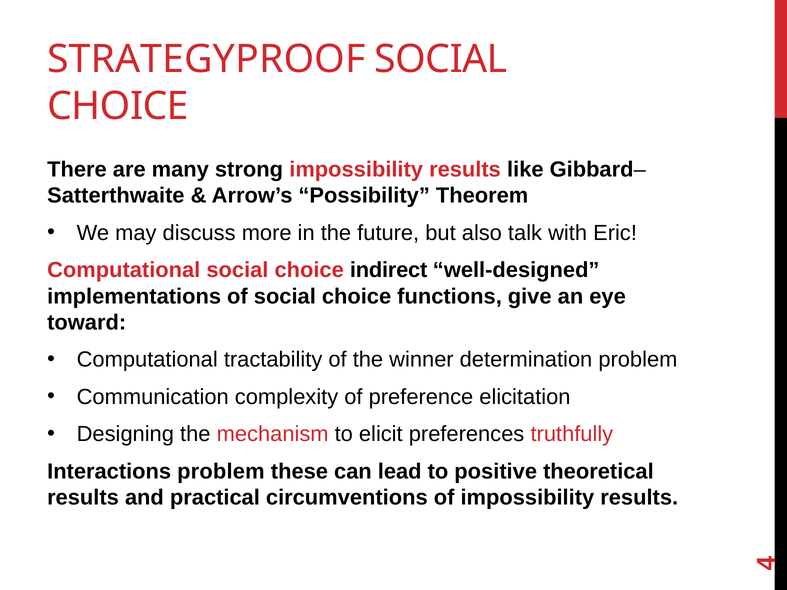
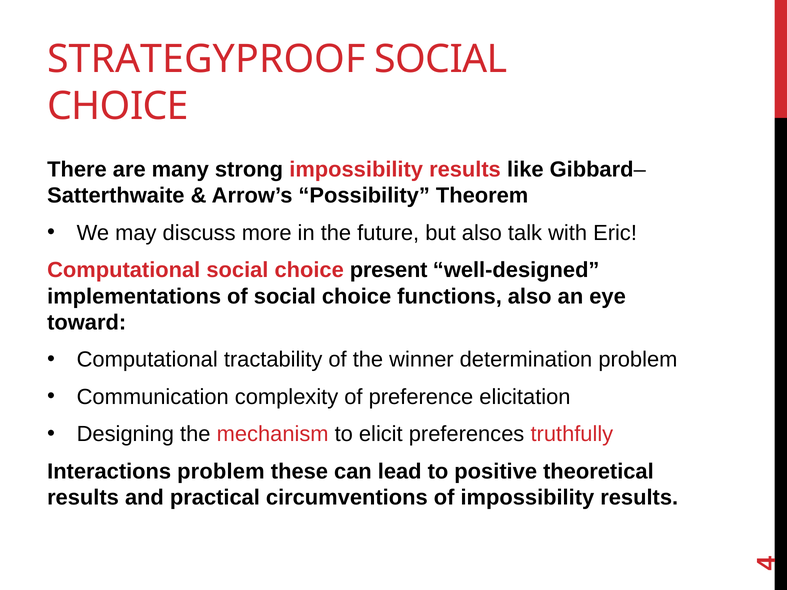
indirect: indirect -> present
functions give: give -> also
